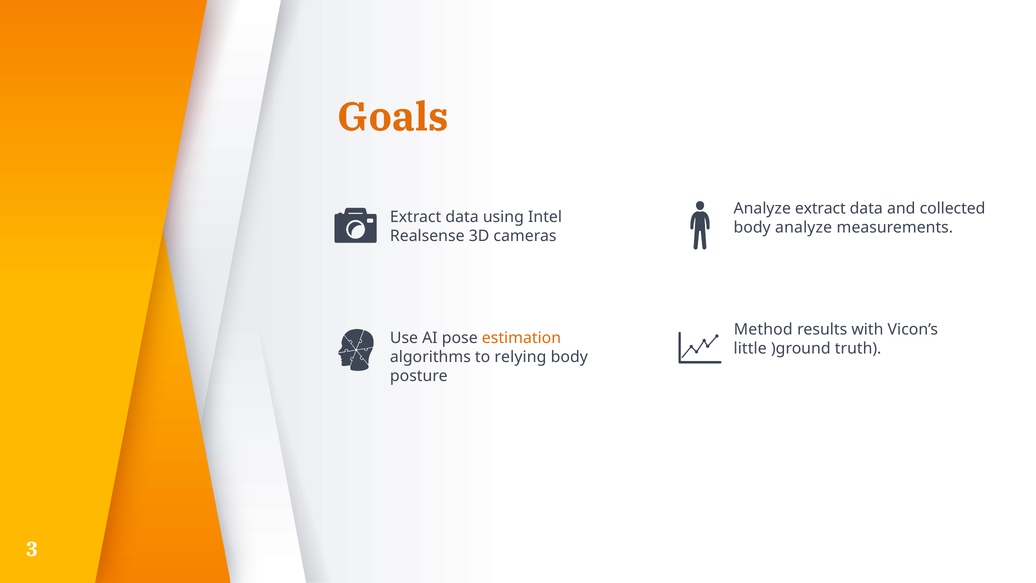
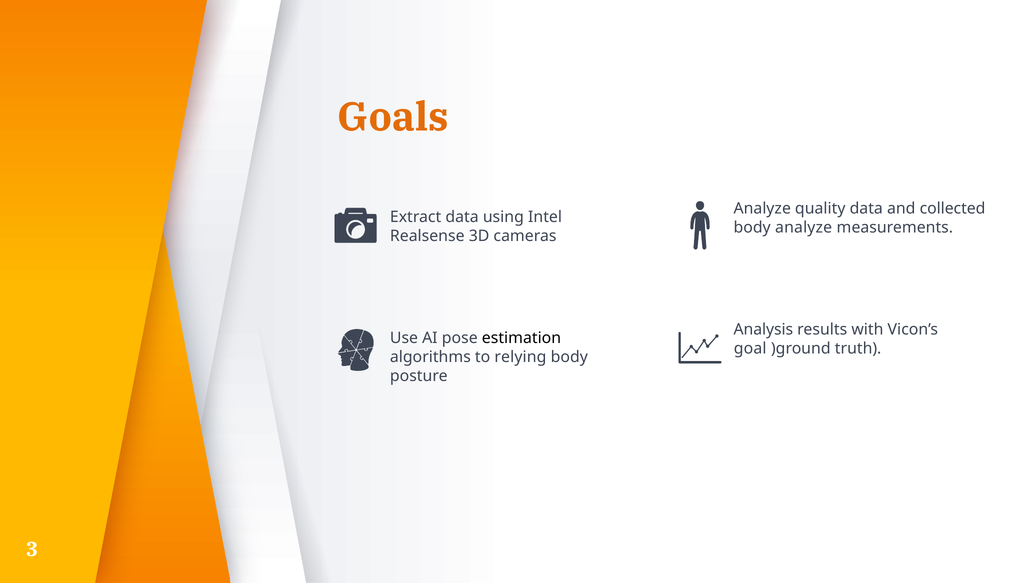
Analyze extract: extract -> quality
Method: Method -> Analysis
estimation colour: orange -> black
little: little -> goal
